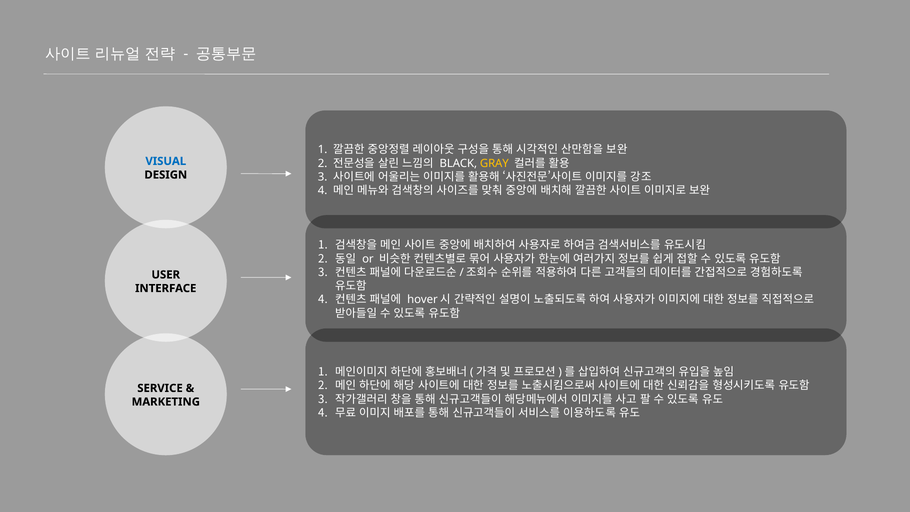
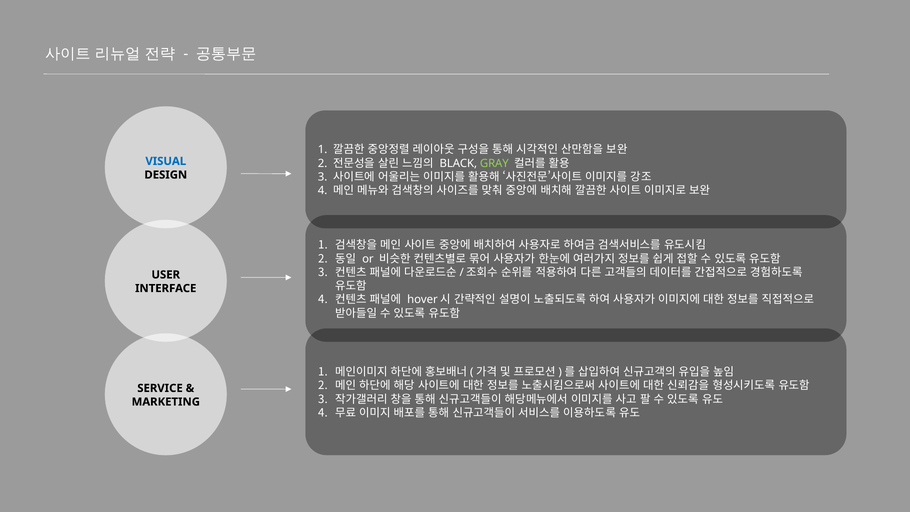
GRAY colour: yellow -> light green
